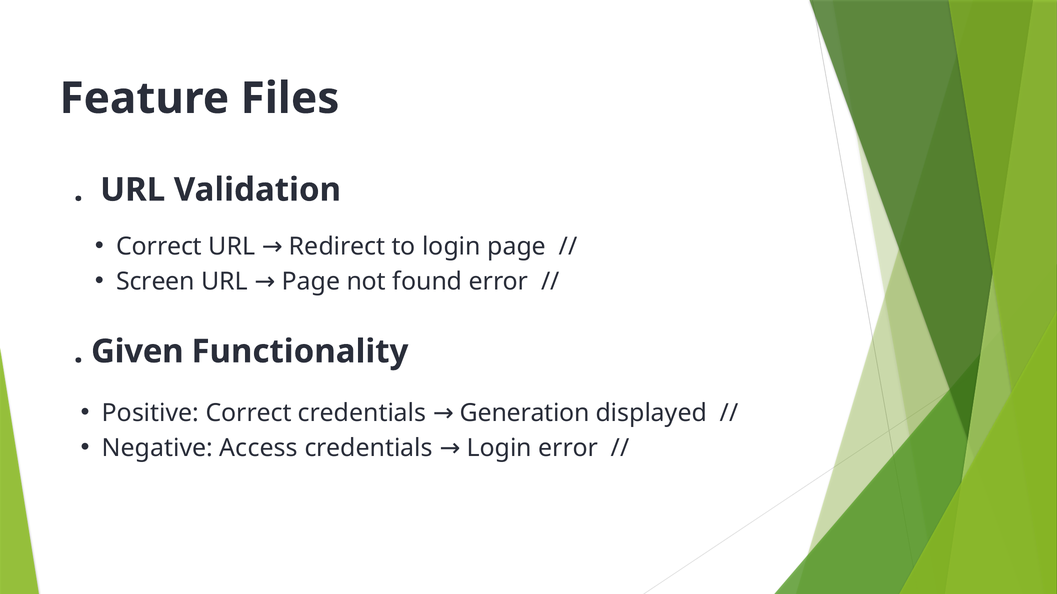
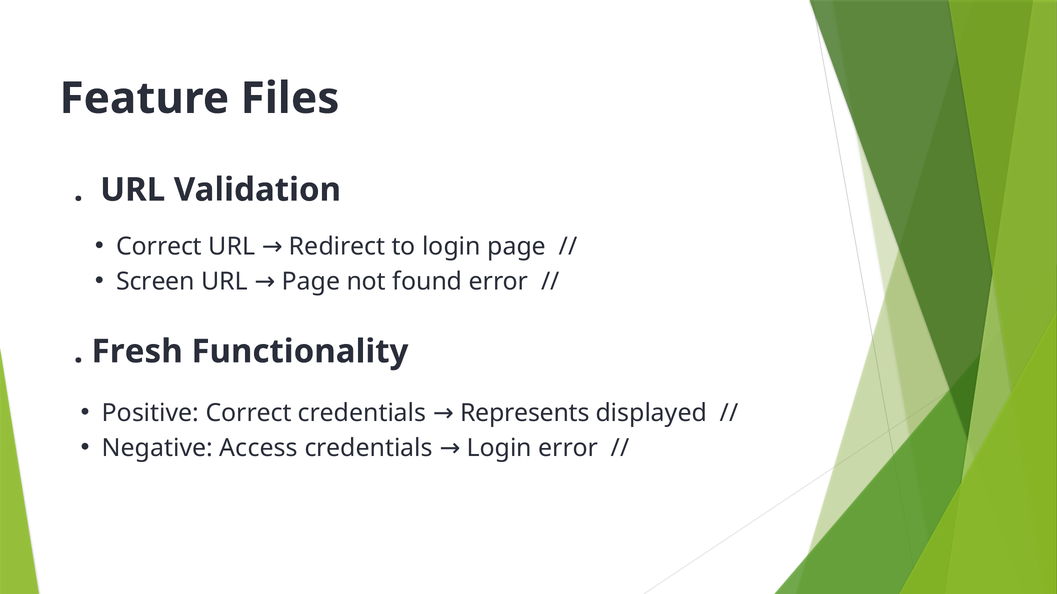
Given: Given -> Fresh
Generation: Generation -> Represents
